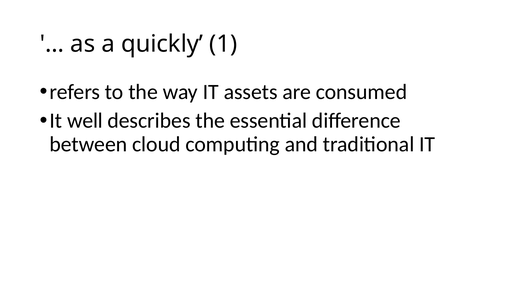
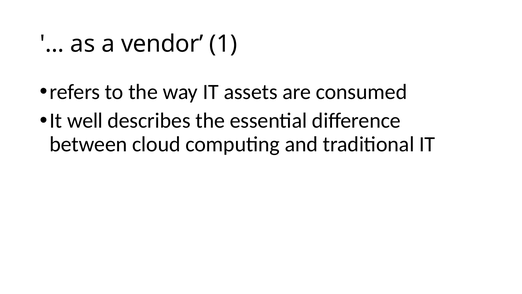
quickly: quickly -> vendor
